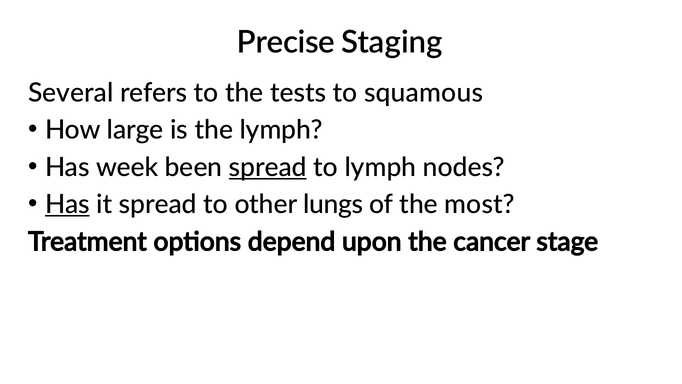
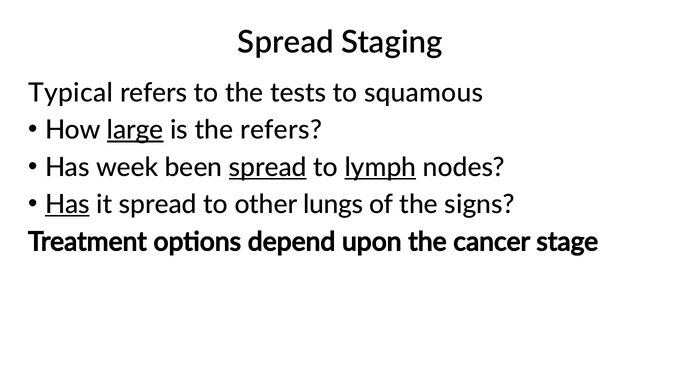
Precise at (286, 42): Precise -> Spread
Several: Several -> Typical
large underline: none -> present
the lymph: lymph -> refers
lymph at (380, 167) underline: none -> present
most: most -> signs
